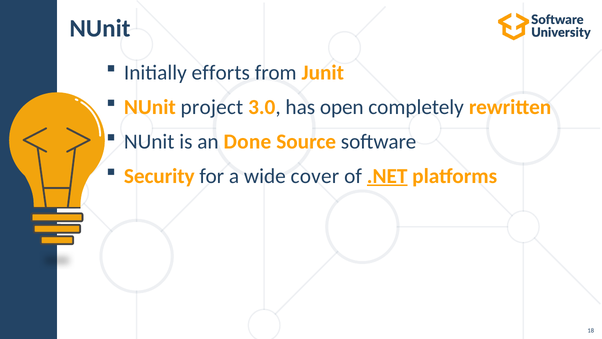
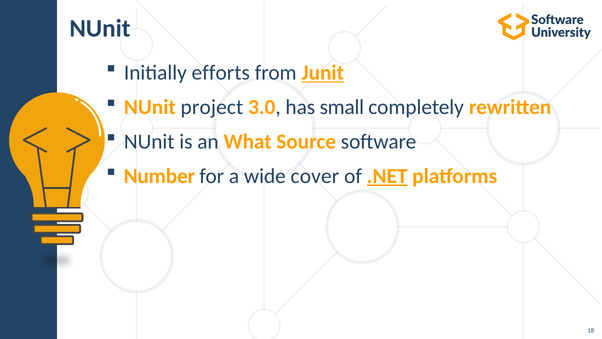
Junit underline: none -> present
open: open -> small
Done: Done -> What
Security: Security -> Number
